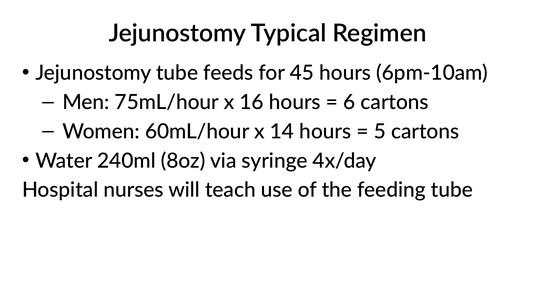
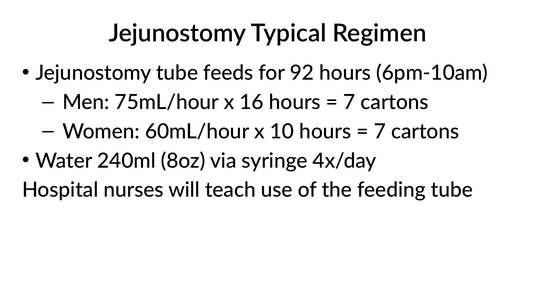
45: 45 -> 92
6 at (349, 102): 6 -> 7
14: 14 -> 10
5 at (380, 132): 5 -> 7
